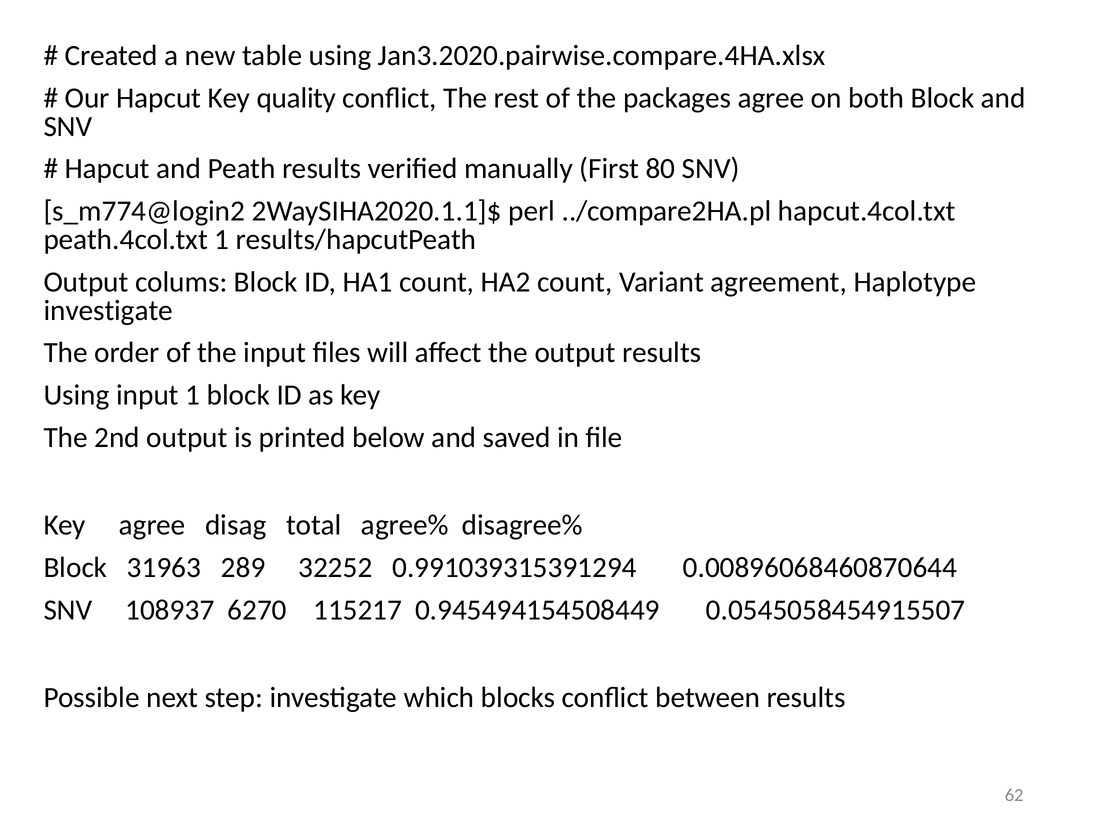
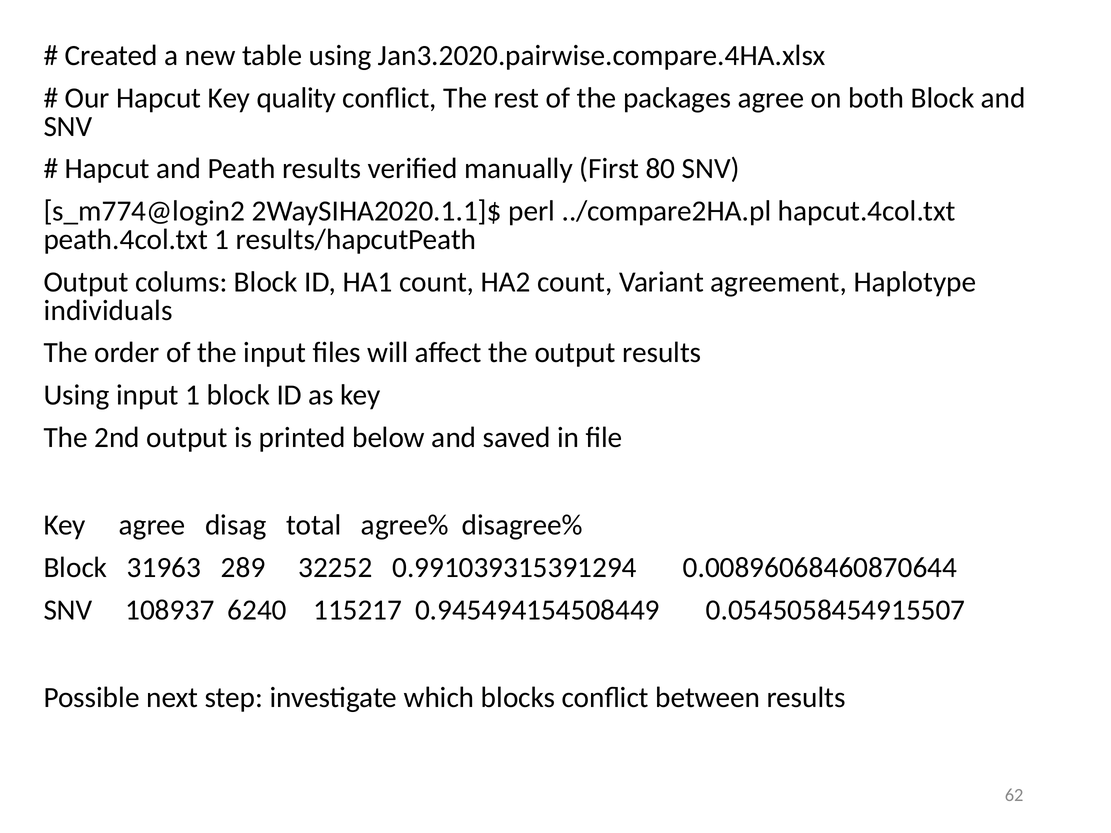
investigate at (108, 311): investigate -> individuals
6270: 6270 -> 6240
